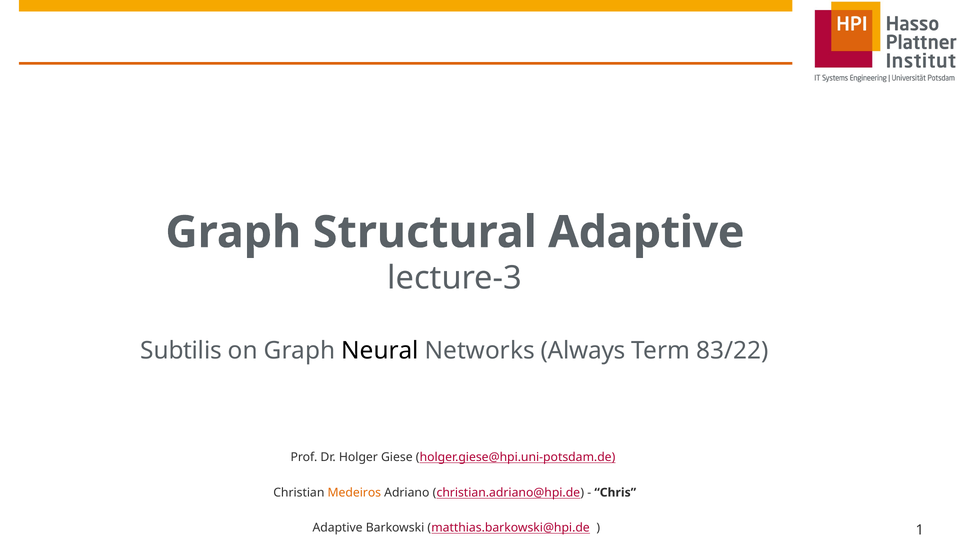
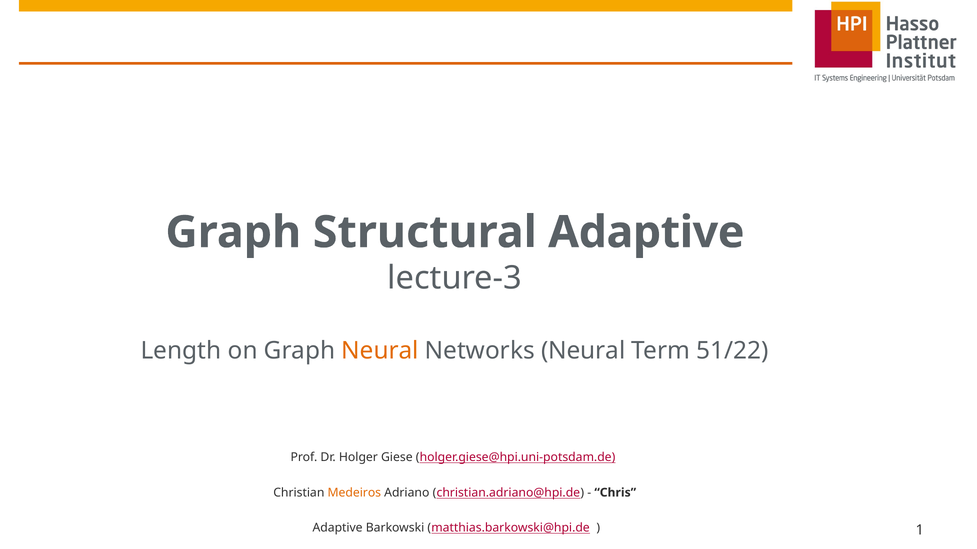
Subtilis: Subtilis -> Length
Neural at (380, 351) colour: black -> orange
Networks Always: Always -> Neural
83/22: 83/22 -> 51/22
